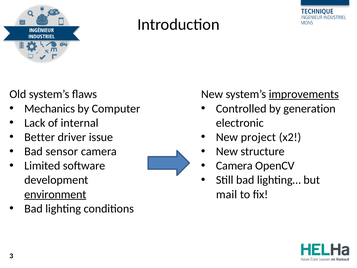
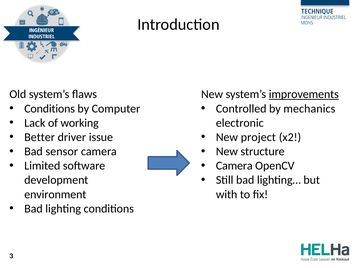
Mechanics at (50, 108): Mechanics -> Conditions
generation: generation -> mechanics
internal: internal -> working
environment underline: present -> none
mail: mail -> with
